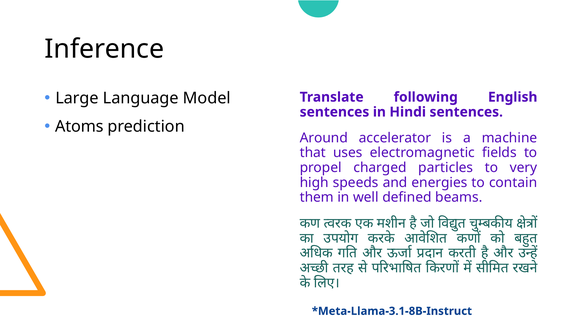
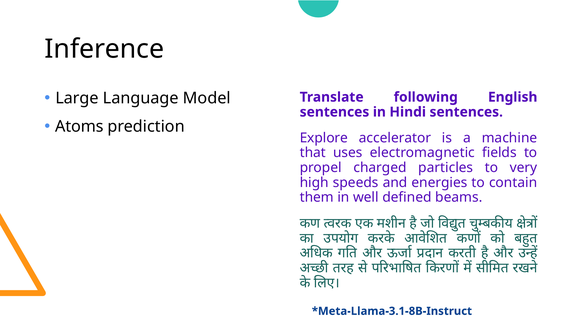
Around: Around -> Explore
